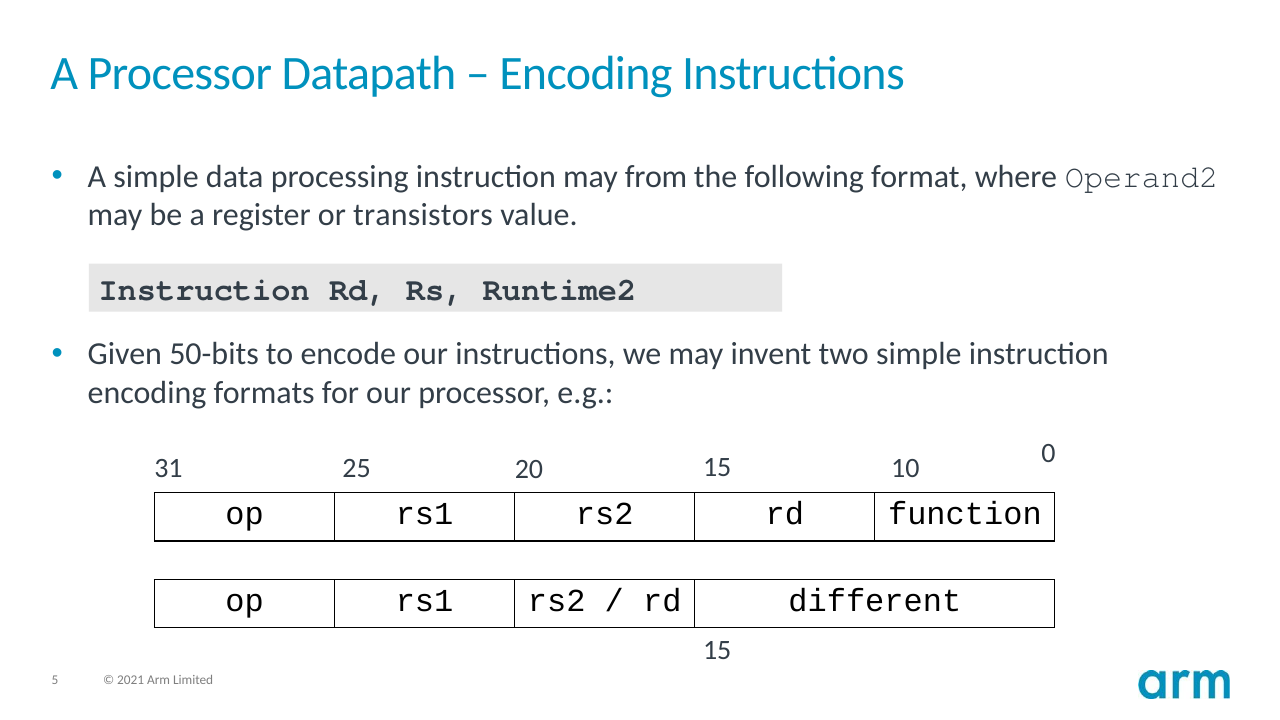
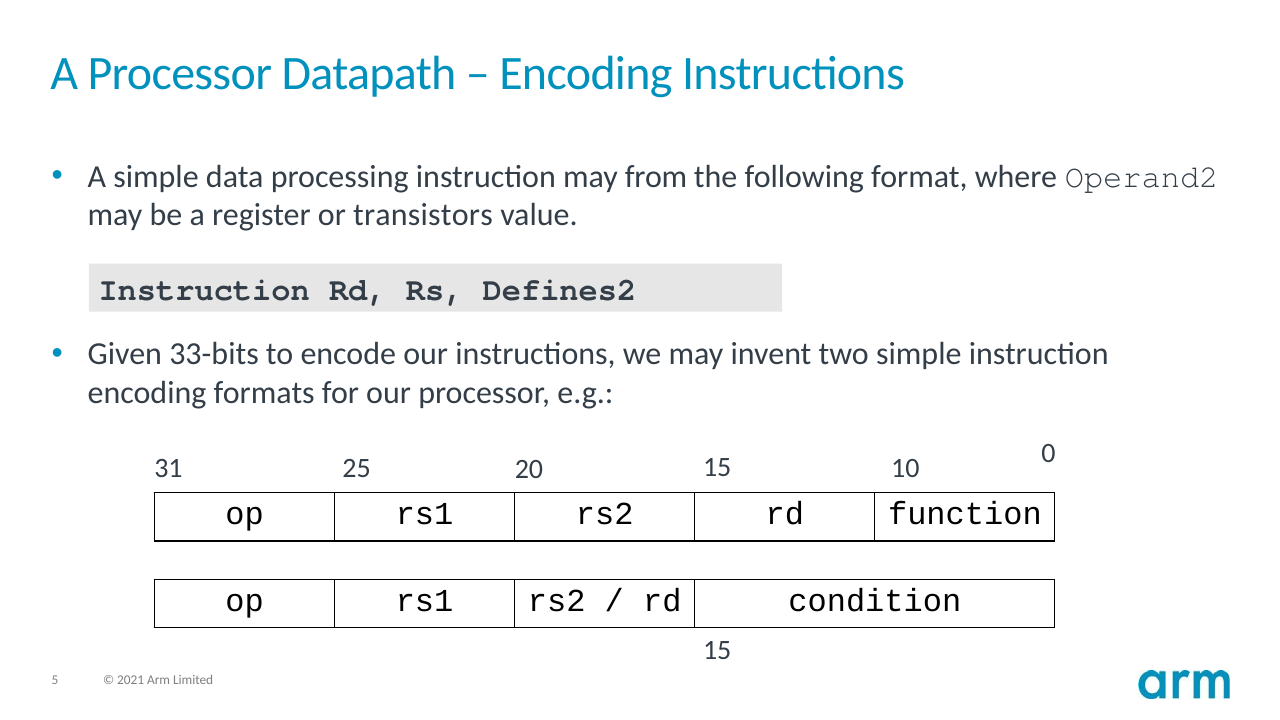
Runtime2: Runtime2 -> Defines2
50-bits: 50-bits -> 33-bits
different: different -> condition
